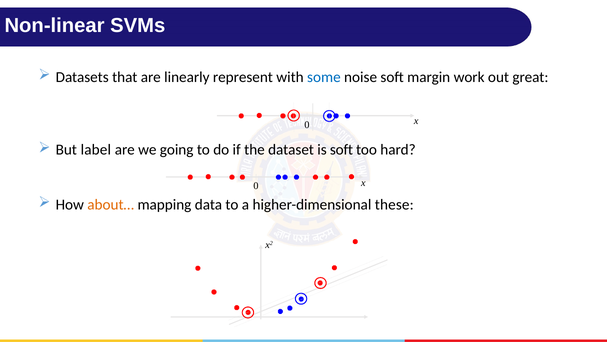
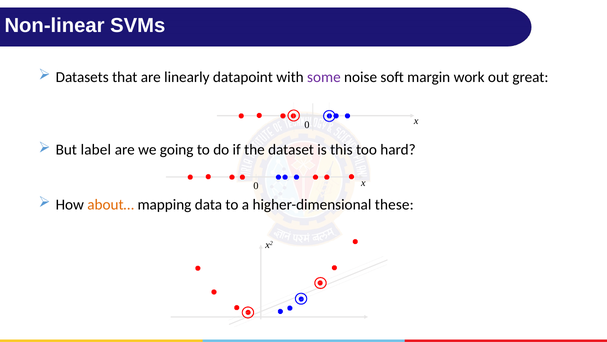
represent: represent -> datapoint
some colour: blue -> purple
is soft: soft -> this
